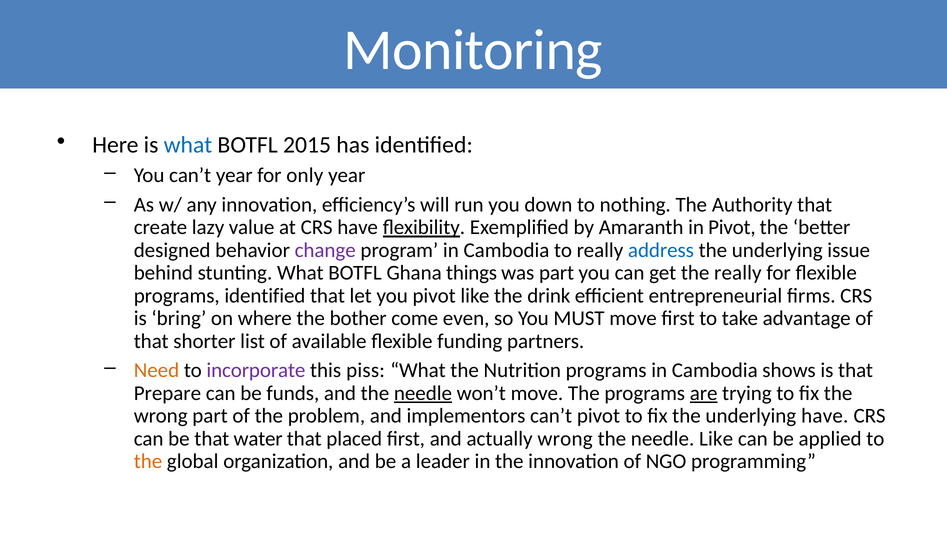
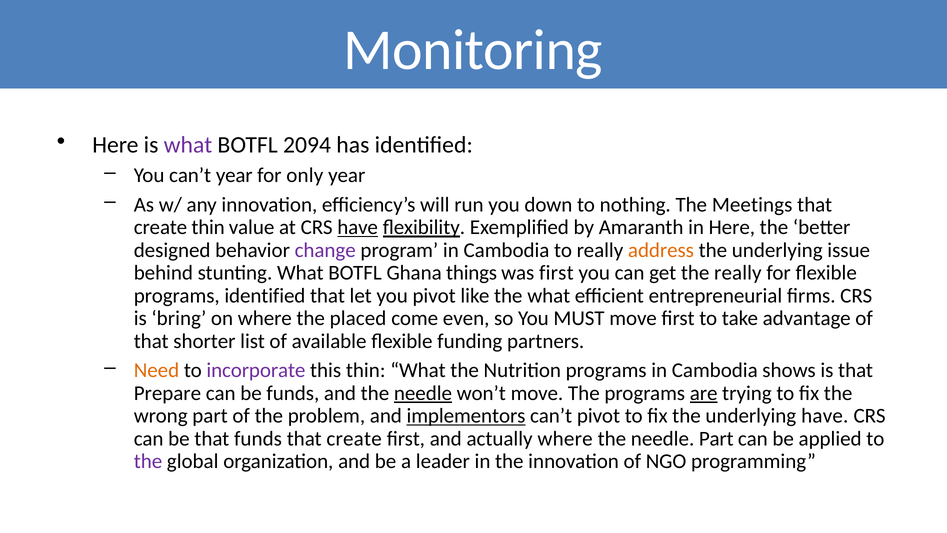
what at (188, 145) colour: blue -> purple
2015: 2015 -> 2094
Authority: Authority -> Meetings
create lazy: lazy -> thin
have at (358, 227) underline: none -> present
in Pivot: Pivot -> Here
address colour: blue -> orange
was part: part -> first
the drink: drink -> what
bother: bother -> placed
this piss: piss -> thin
implementors underline: none -> present
that water: water -> funds
placed at (354, 438): placed -> create
actually wrong: wrong -> where
needle Like: Like -> Part
the at (148, 461) colour: orange -> purple
